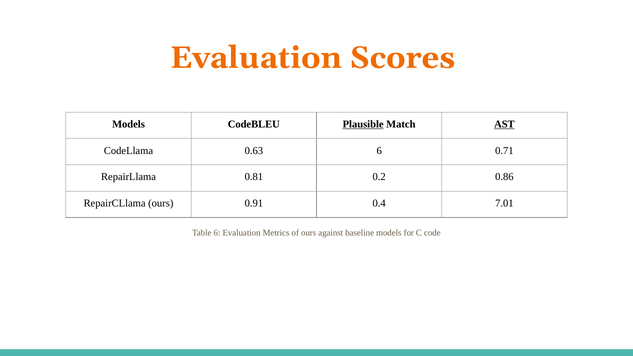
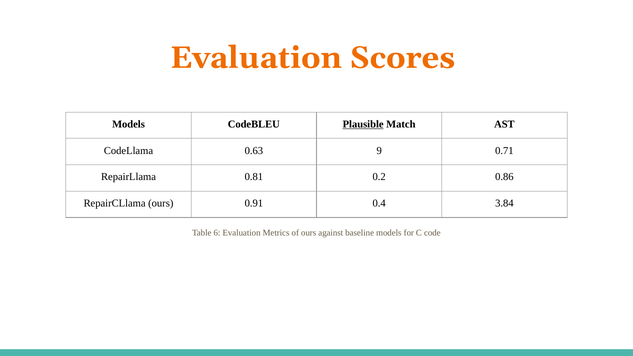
AST underline: present -> none
0.63 6: 6 -> 9
7.01: 7.01 -> 3.84
